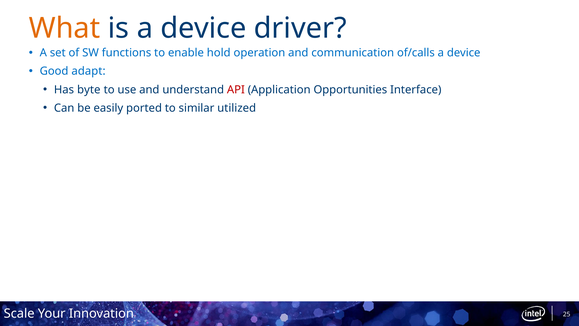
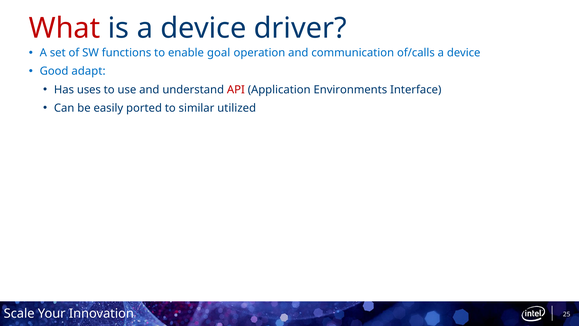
What colour: orange -> red
hold: hold -> goal
byte: byte -> uses
Opportunities: Opportunities -> Environments
